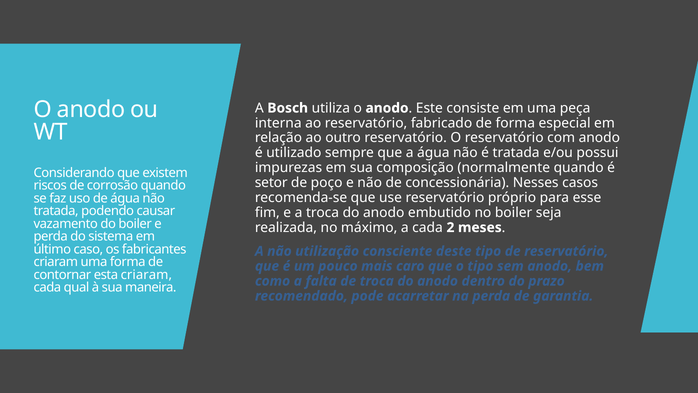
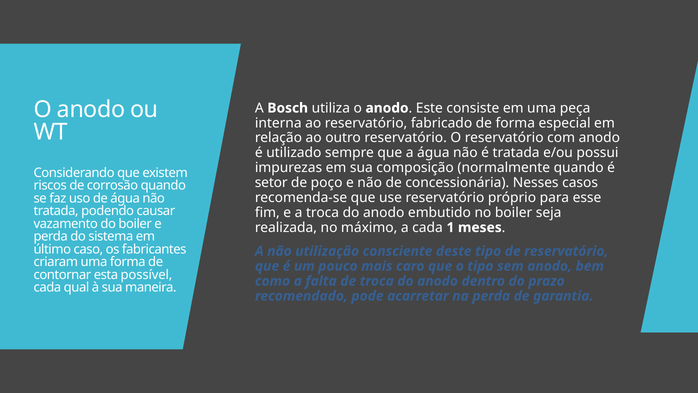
2: 2 -> 1
esta criaram: criaram -> possível
